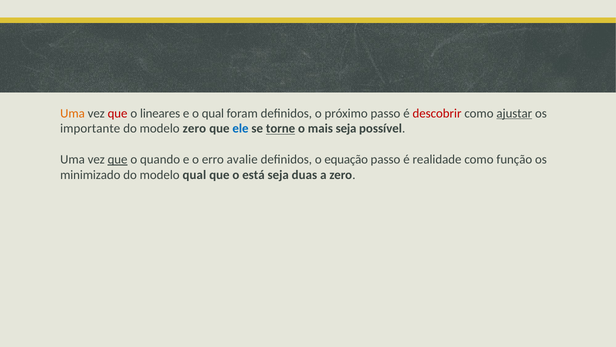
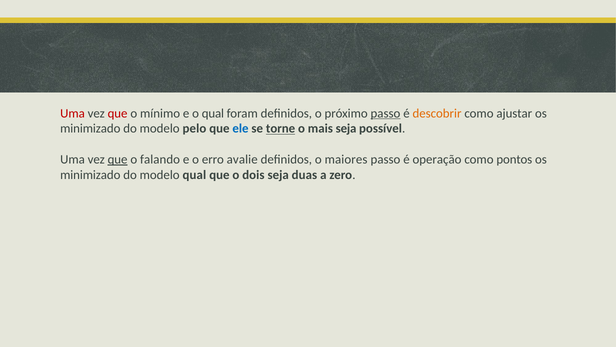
Uma at (72, 113) colour: orange -> red
lineares: lineares -> mínimo
passo at (385, 113) underline: none -> present
descobrir colour: red -> orange
ajustar underline: present -> none
importante at (90, 129): importante -> minimizado
modelo zero: zero -> pelo
quando: quando -> falando
equação: equação -> maiores
realidade: realidade -> operação
função: função -> pontos
está: está -> dois
